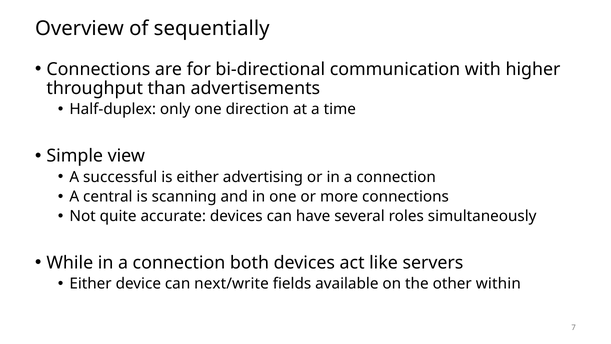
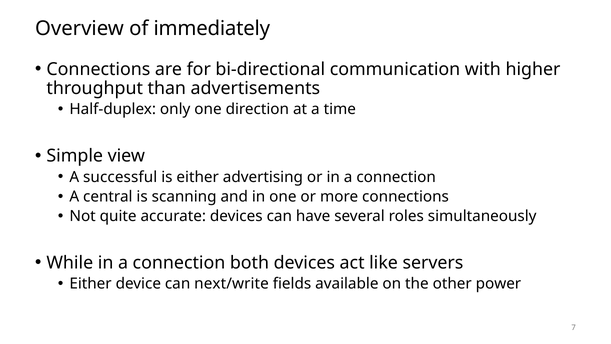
sequentially: sequentially -> immediately
within: within -> power
